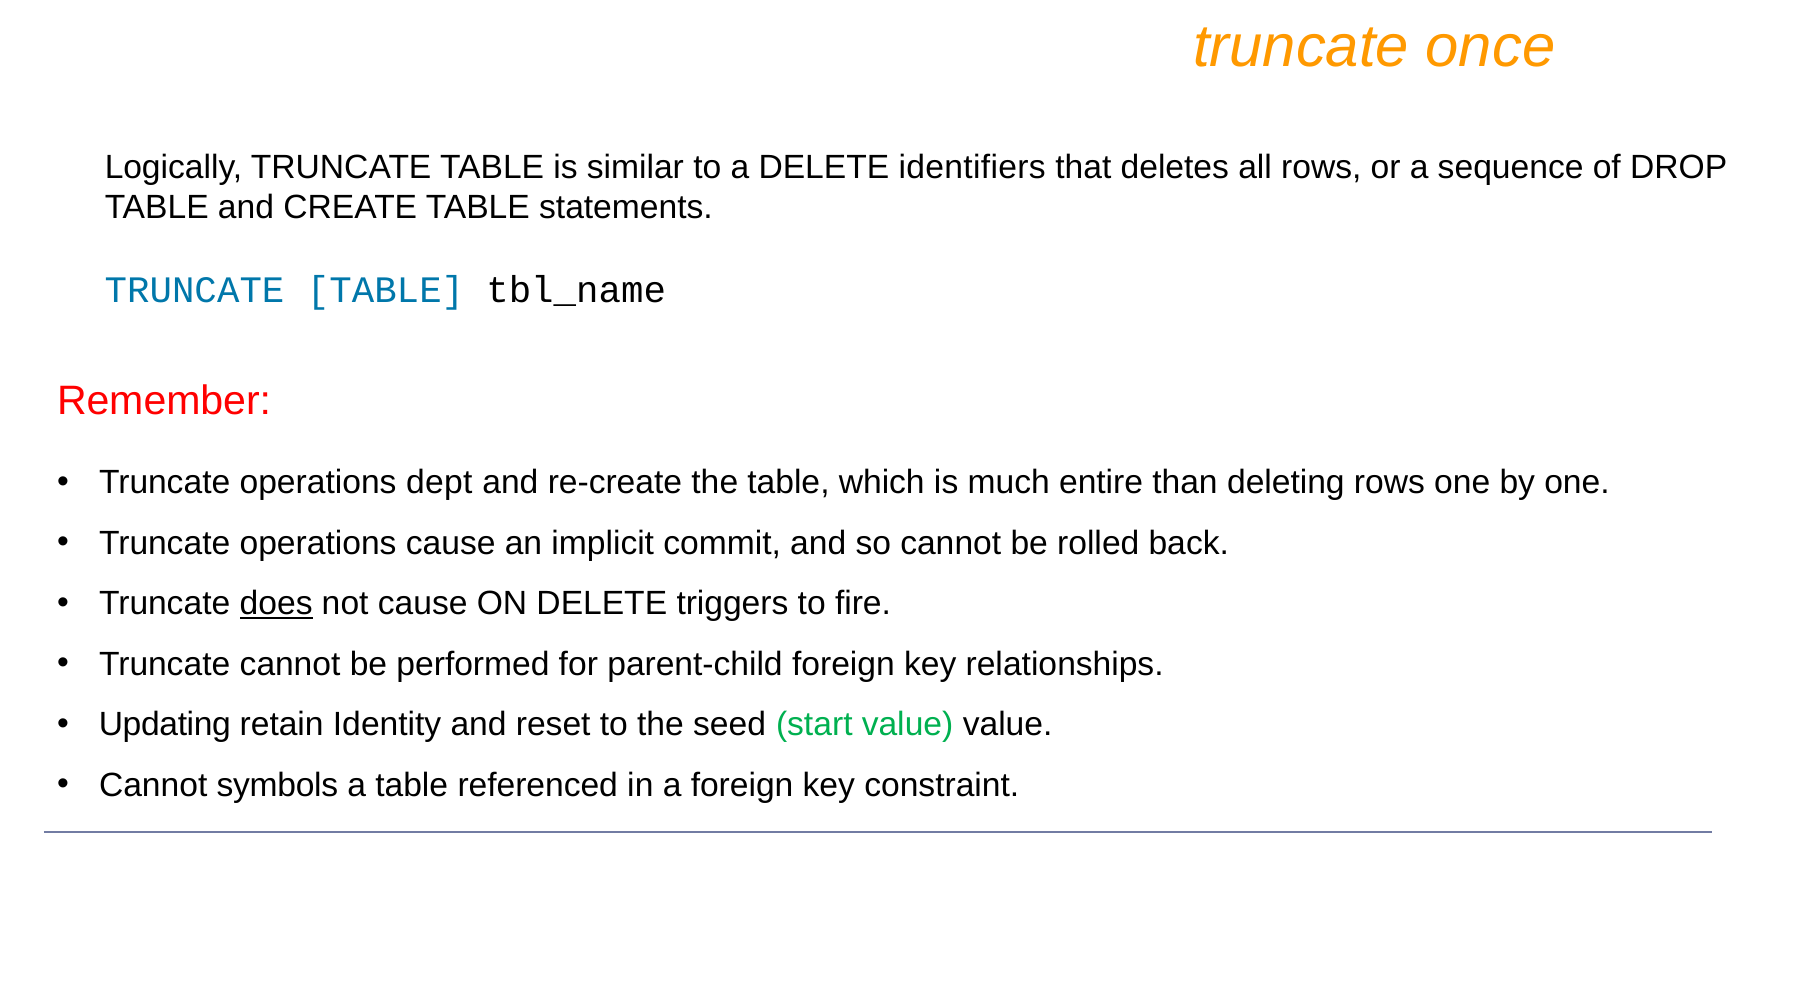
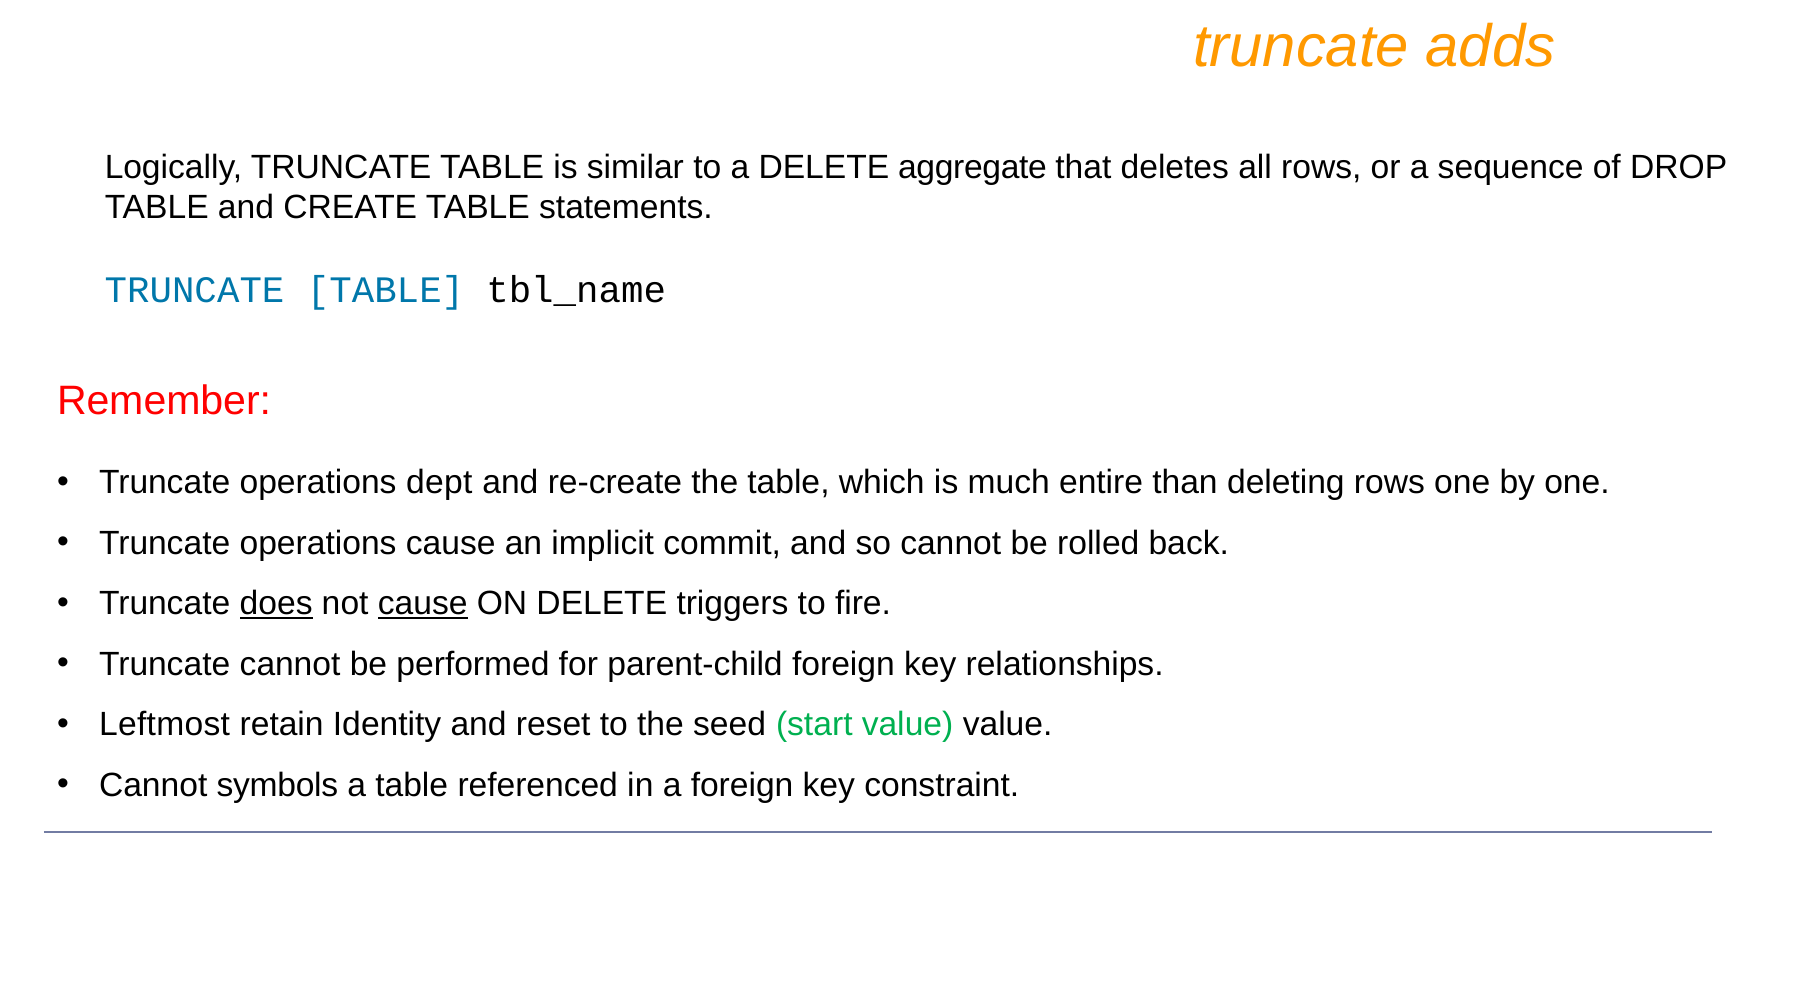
once: once -> adds
identifiers: identifiers -> aggregate
cause at (423, 604) underline: none -> present
Updating: Updating -> Leftmost
